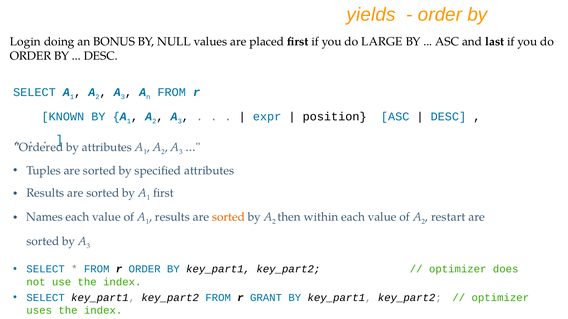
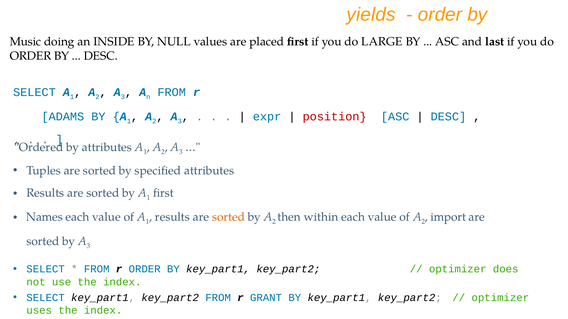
Login: Login -> Music
BONUS: BONUS -> INSIDE
KNOWN: KNOWN -> ADAMS
position colour: black -> red
restart: restart -> import
